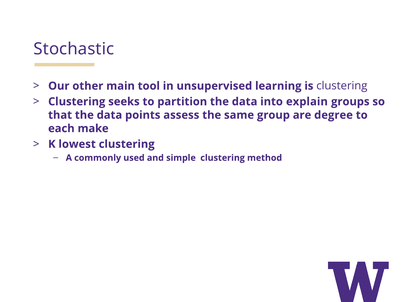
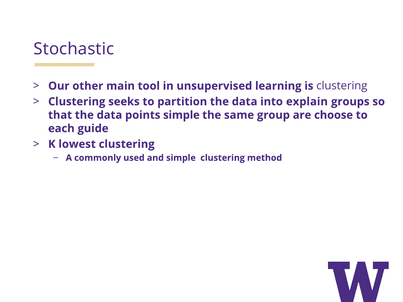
points assess: assess -> simple
degree: degree -> choose
make: make -> guide
